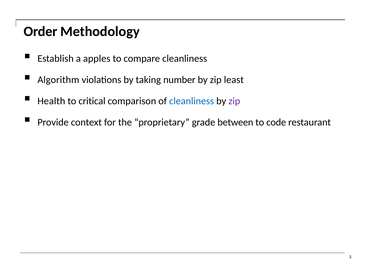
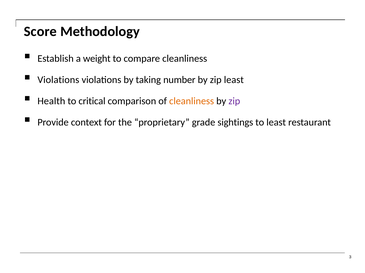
Order: Order -> Score
apples: apples -> weight
Algorithm at (58, 80): Algorithm -> Violations
cleanliness at (192, 101) colour: blue -> orange
between: between -> sightings
to code: code -> least
